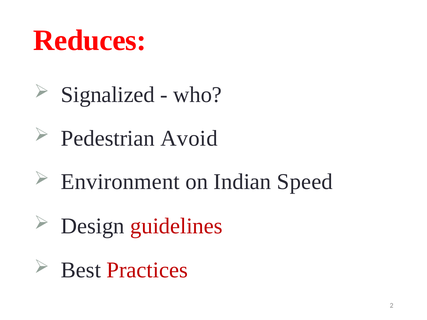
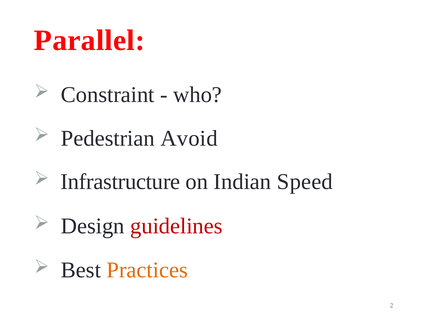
Reduces: Reduces -> Parallel
Signalized: Signalized -> Constraint
Environment: Environment -> Infrastructure
Practices colour: red -> orange
